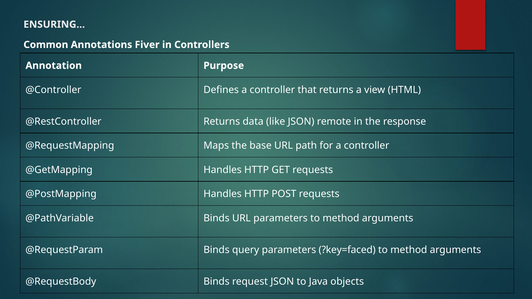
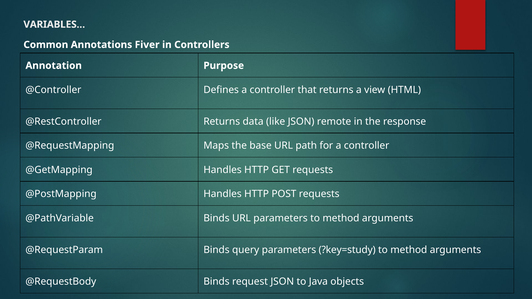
ENSURING…: ENSURING… -> VARIABLES…
?key=faced: ?key=faced -> ?key=study
